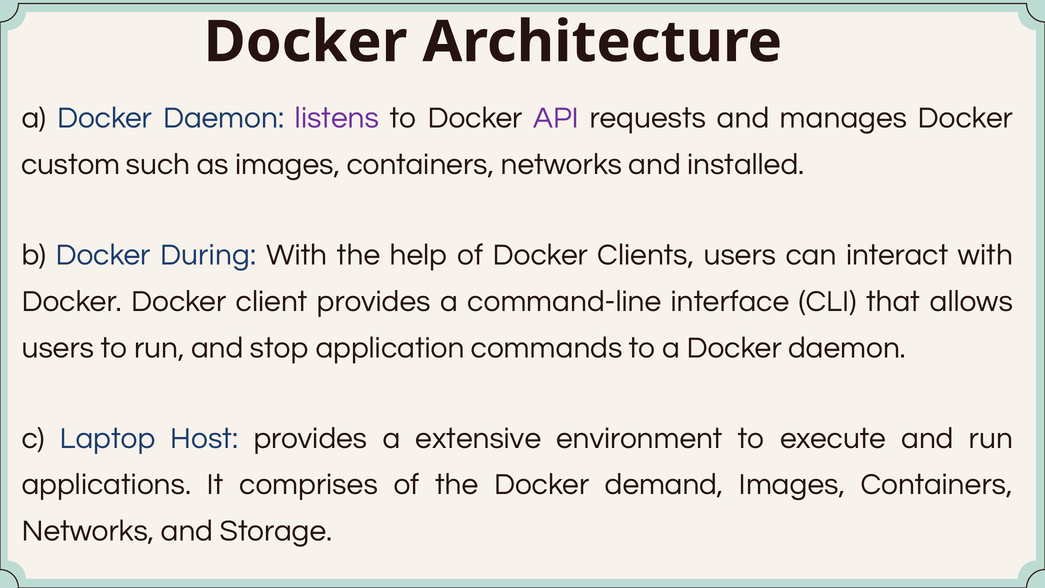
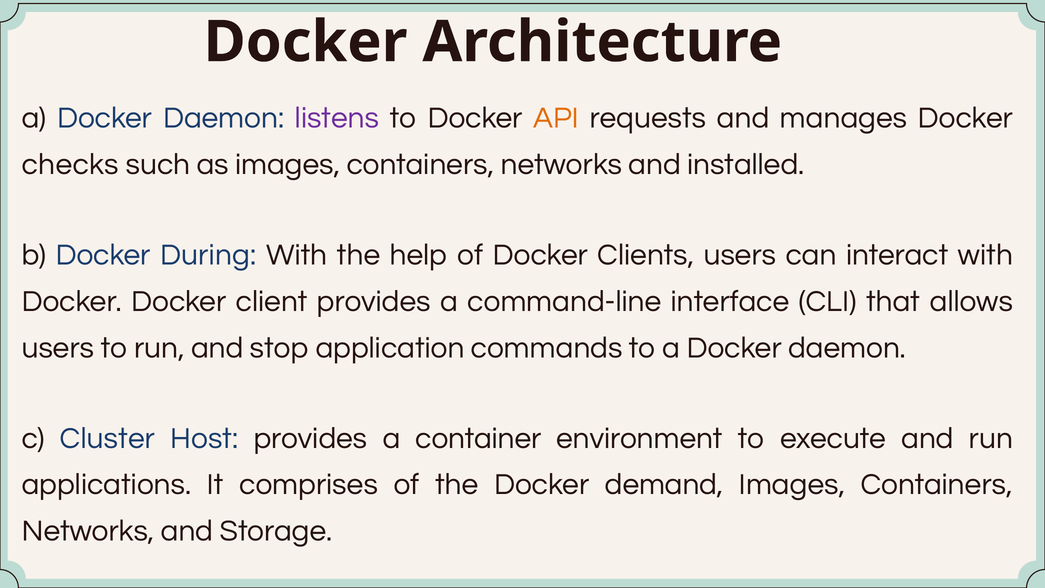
API colour: purple -> orange
custom: custom -> checks
Laptop: Laptop -> Cluster
extensive: extensive -> container
